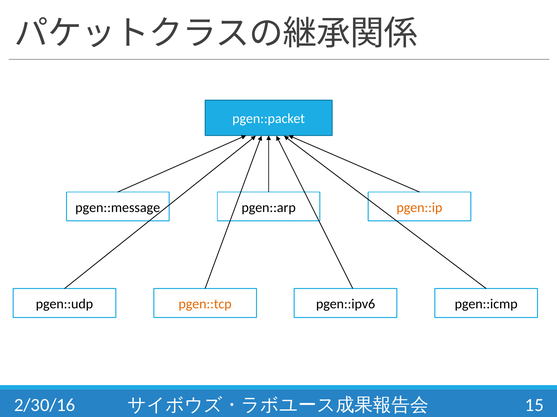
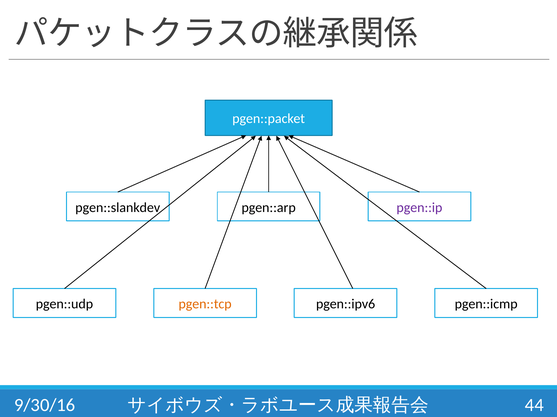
pgen::message: pgen::message -> pgen::slankdev
pgen::ip colour: orange -> purple
2/30/16: 2/30/16 -> 9/30/16
15: 15 -> 44
